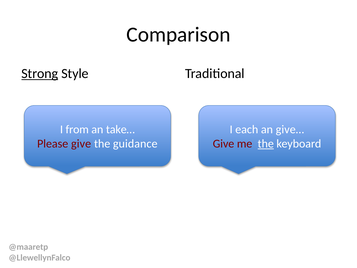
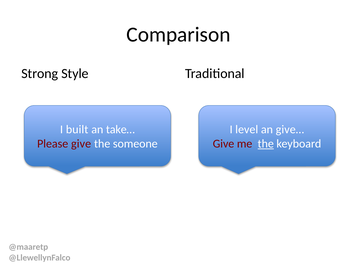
Strong underline: present -> none
from: from -> built
each: each -> level
guidance: guidance -> someone
